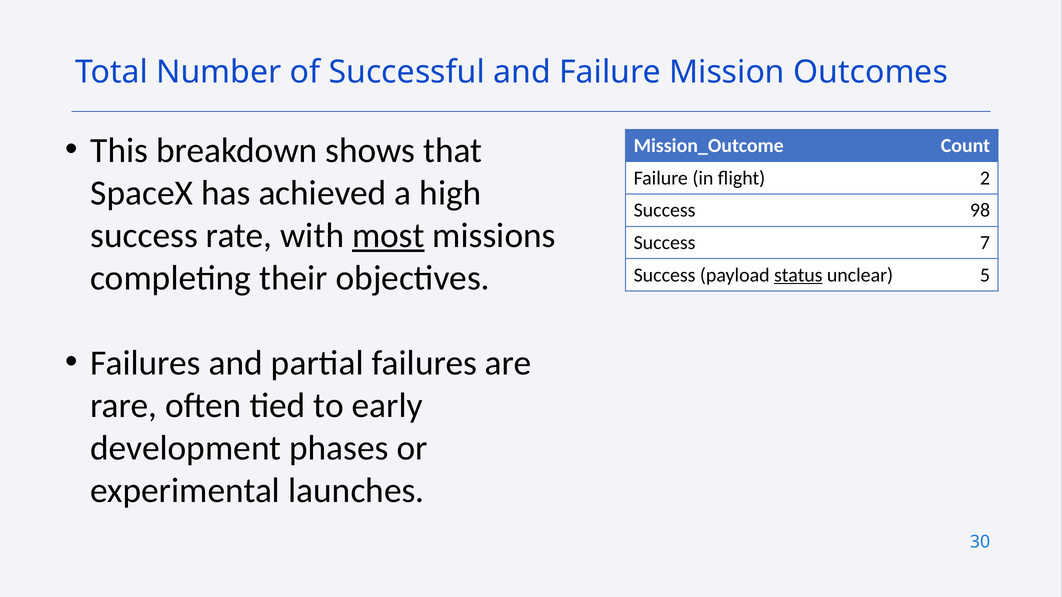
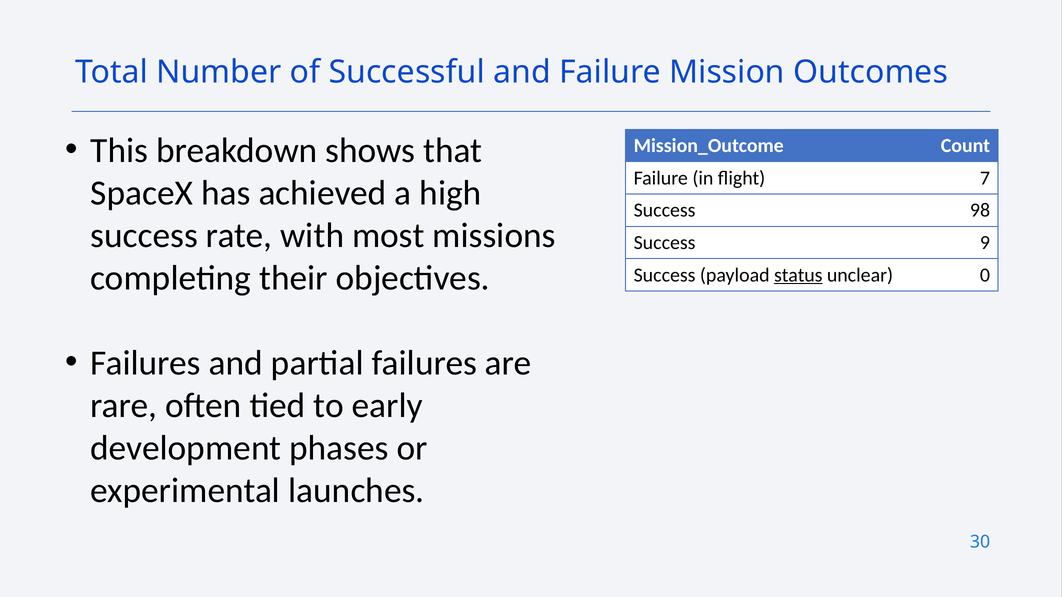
2: 2 -> 7
most underline: present -> none
7: 7 -> 9
5: 5 -> 0
